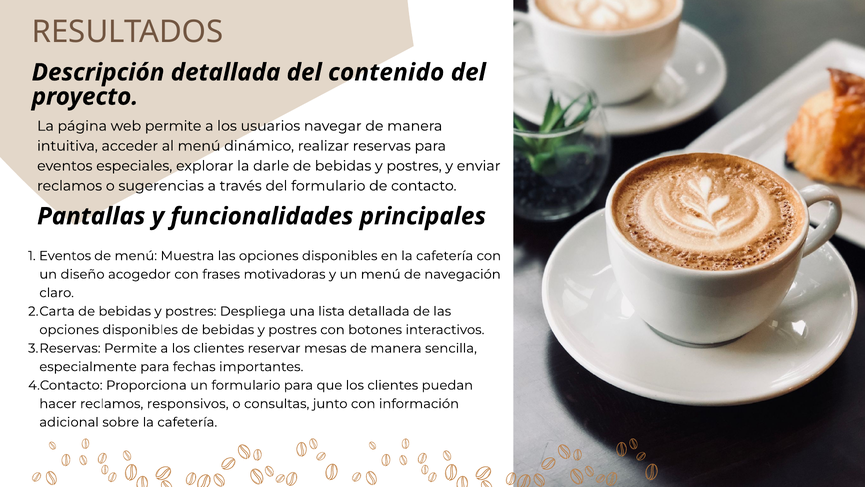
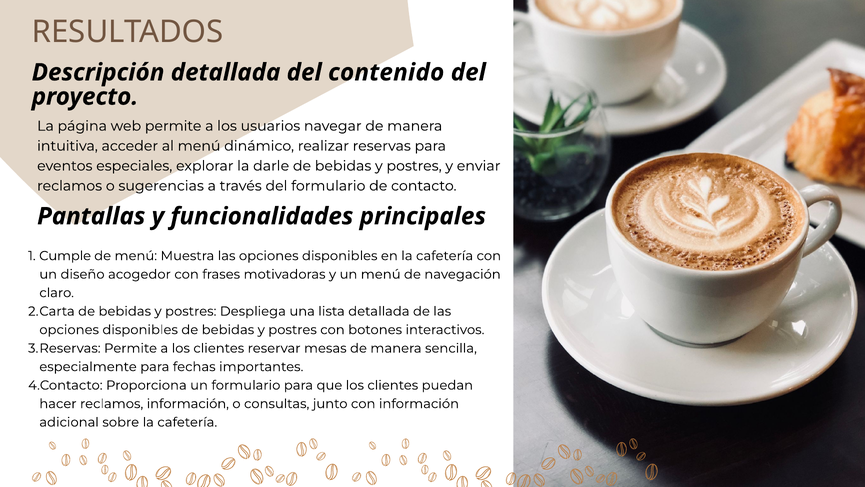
Eventos at (65, 256): Eventos -> Cumple
reclamos responsivos: responsivos -> información
